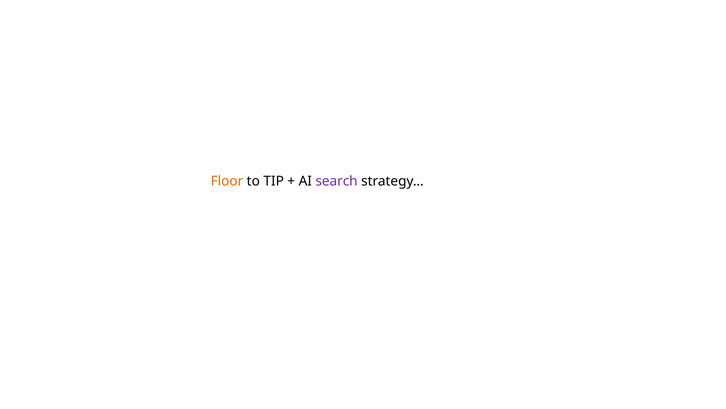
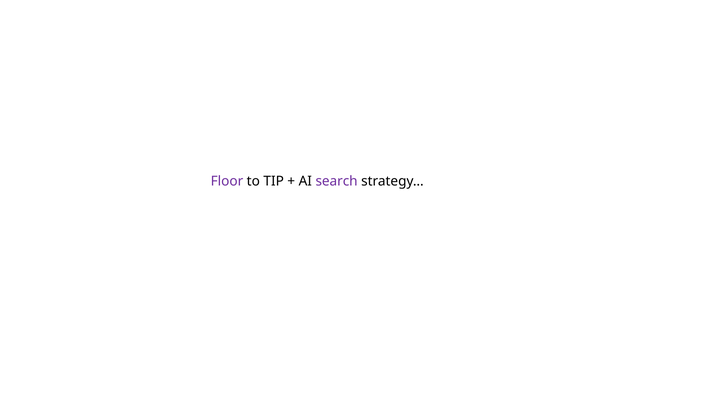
Floor colour: orange -> purple
